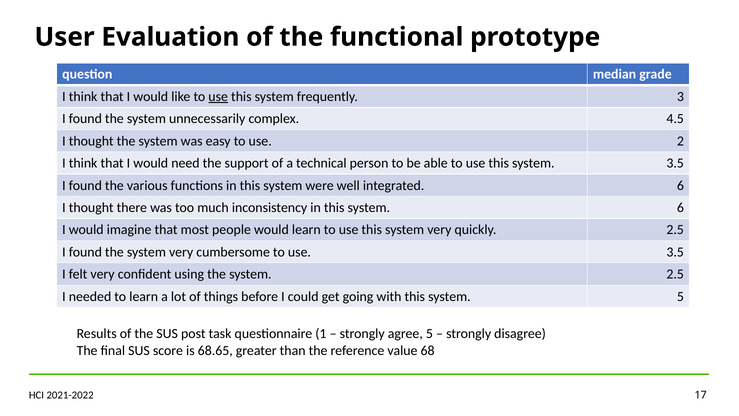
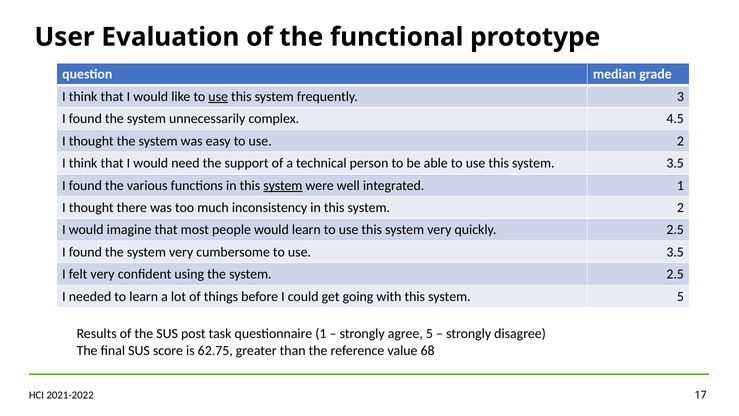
system at (283, 185) underline: none -> present
integrated 6: 6 -> 1
system 6: 6 -> 2
68.65: 68.65 -> 62.75
